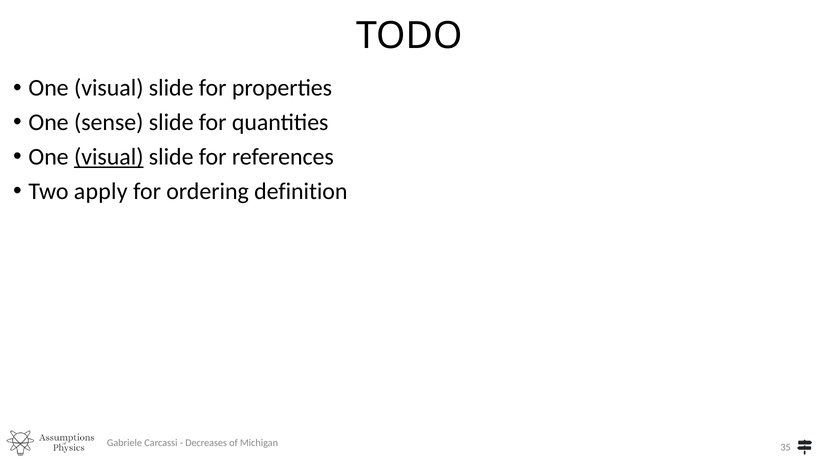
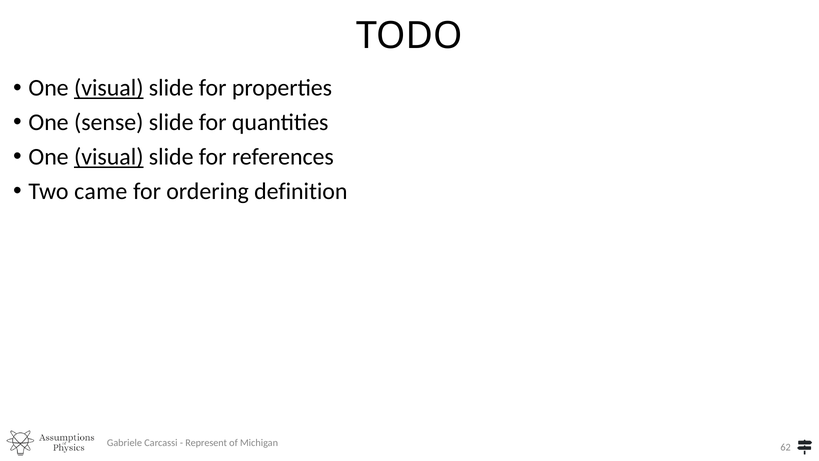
visual at (109, 88) underline: none -> present
apply: apply -> came
Decreases: Decreases -> Represent
35: 35 -> 62
